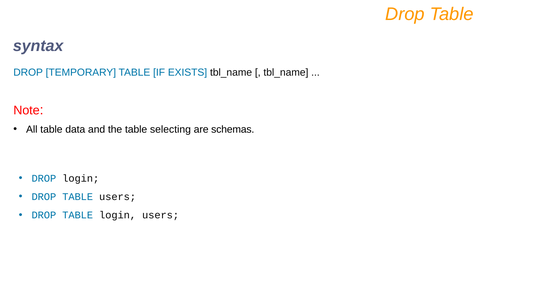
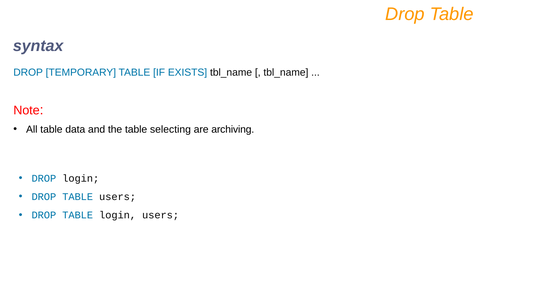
schemas: schemas -> archiving
